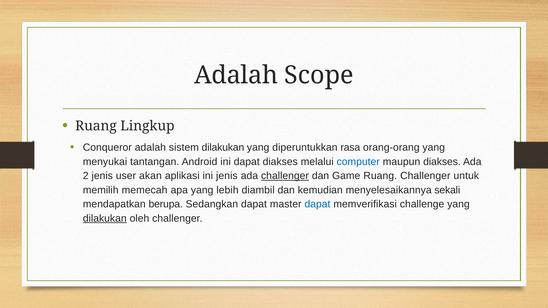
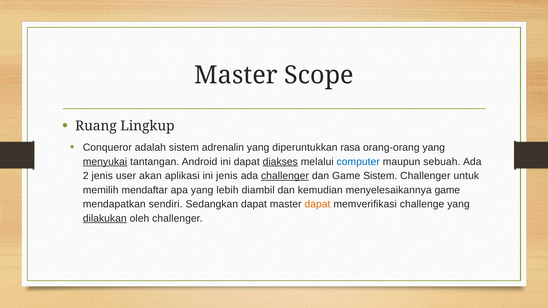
Adalah at (236, 75): Adalah -> Master
sistem dilakukan: dilakukan -> adrenalin
menyukai underline: none -> present
diakses at (280, 162) underline: none -> present
maupun diakses: diakses -> sebuah
Game Ruang: Ruang -> Sistem
memecah: memecah -> mendaftar
menyelesaikannya sekali: sekali -> game
berupa: berupa -> sendiri
dapat at (317, 204) colour: blue -> orange
